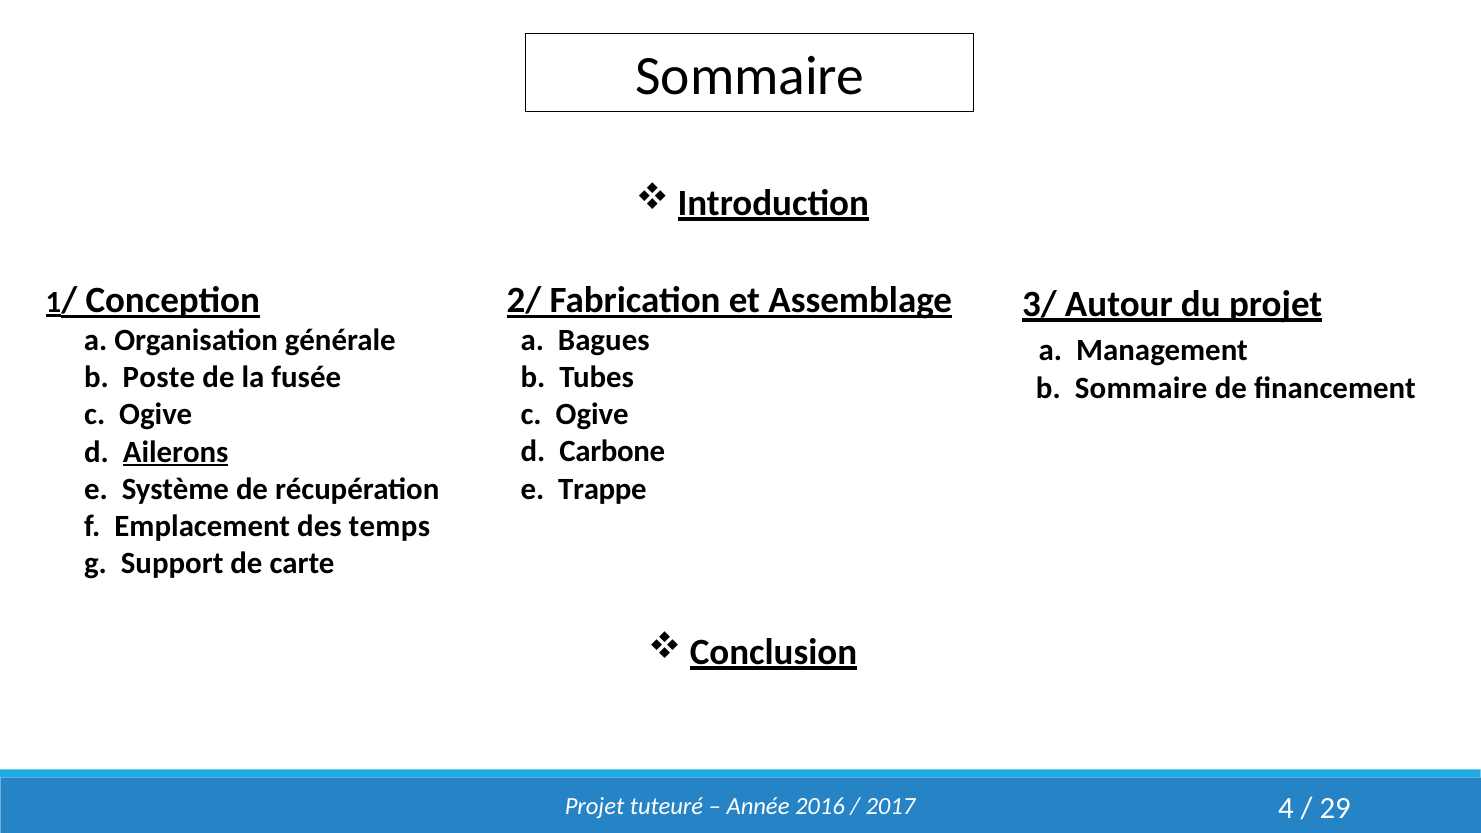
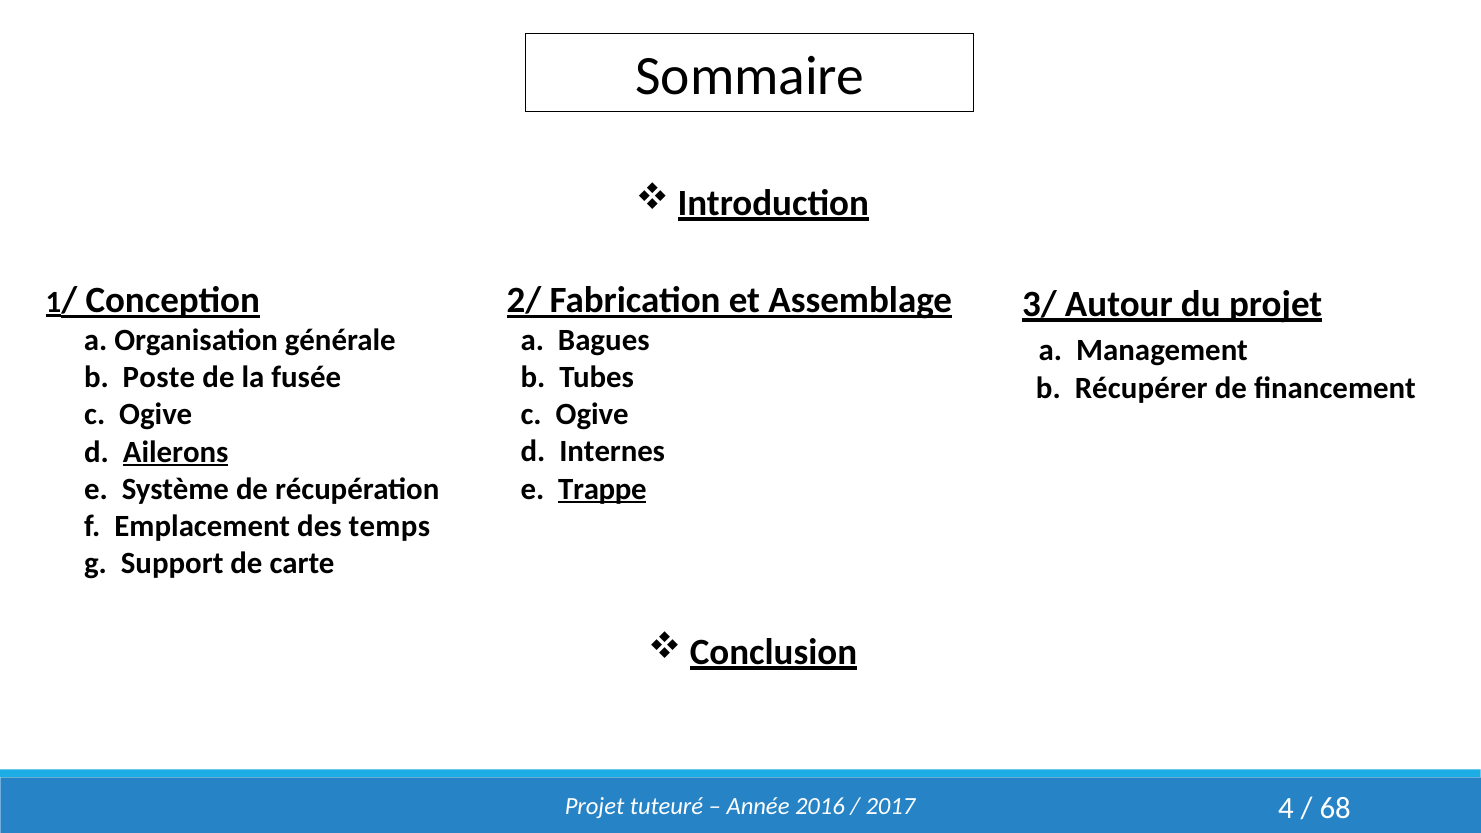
b Sommaire: Sommaire -> Récupérer
Carbone: Carbone -> Internes
Trappe underline: none -> present
29: 29 -> 68
